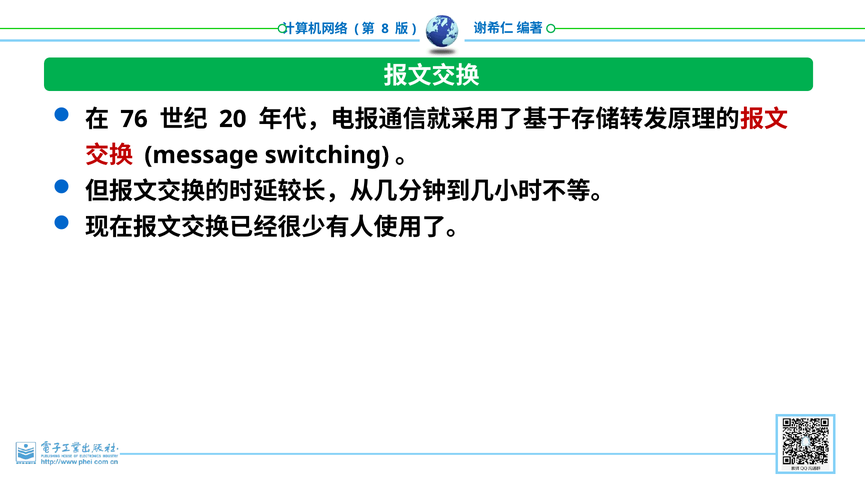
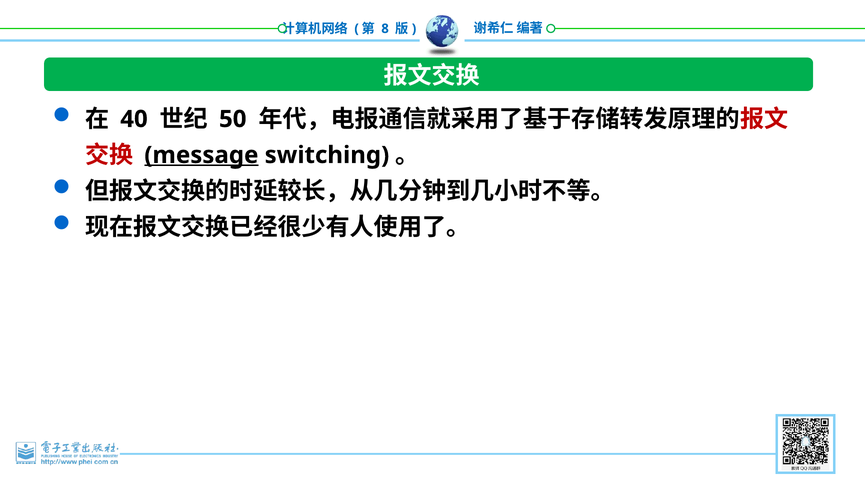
76: 76 -> 40
20: 20 -> 50
message underline: none -> present
